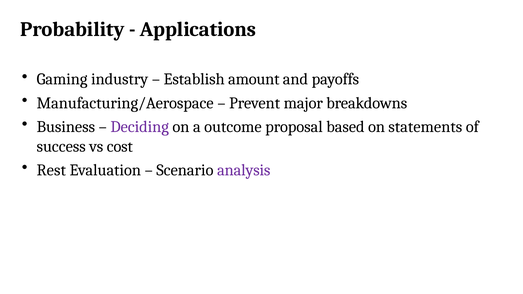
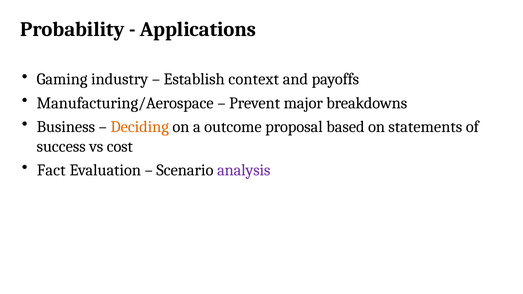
amount: amount -> context
Deciding colour: purple -> orange
Rest: Rest -> Fact
